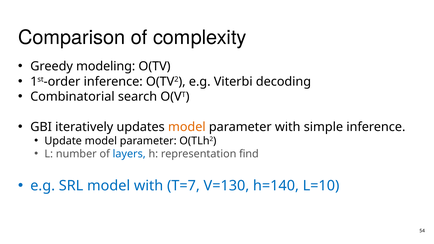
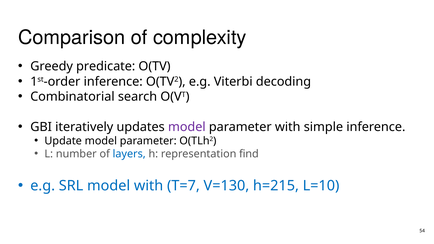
modeling: modeling -> predicate
model at (187, 127) colour: orange -> purple
h=140: h=140 -> h=215
